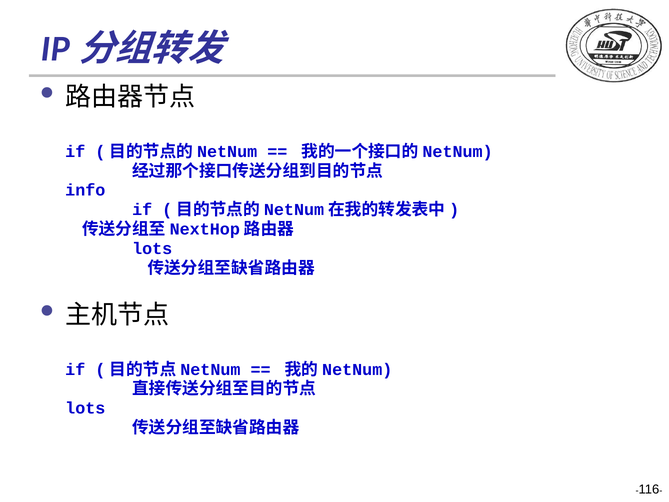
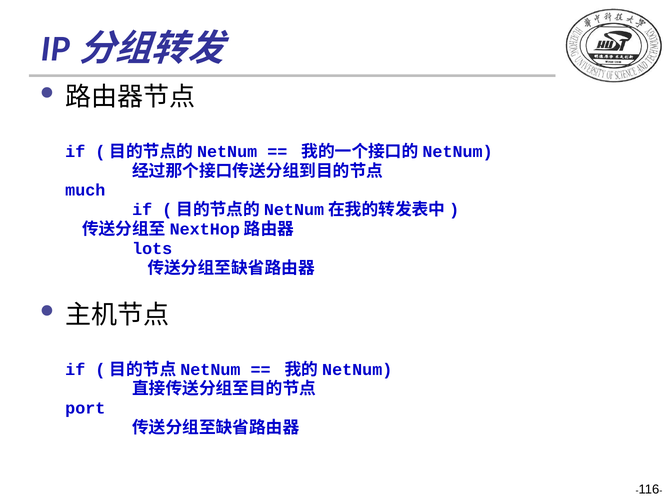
info: info -> much
lots at (85, 408): lots -> port
